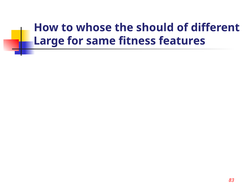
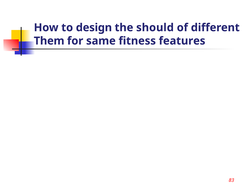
whose: whose -> design
Large: Large -> Them
